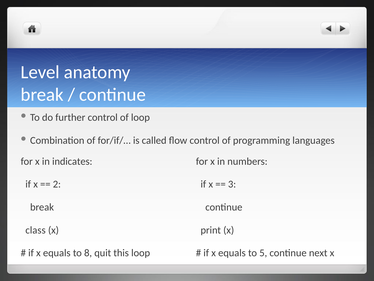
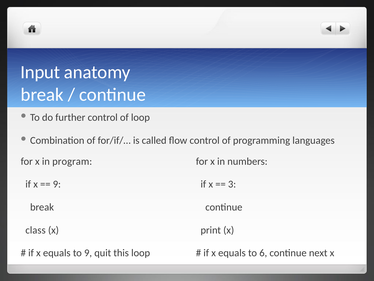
Level: Level -> Input
indicates: indicates -> program
2 at (57, 184): 2 -> 9
to 8: 8 -> 9
5: 5 -> 6
